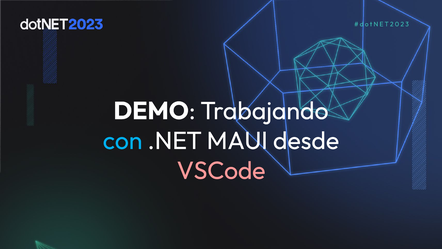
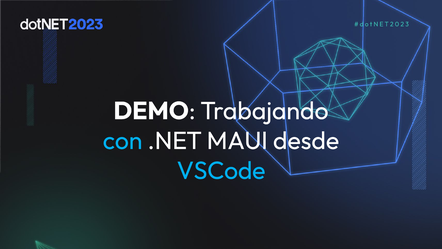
VSCode colour: pink -> light blue
